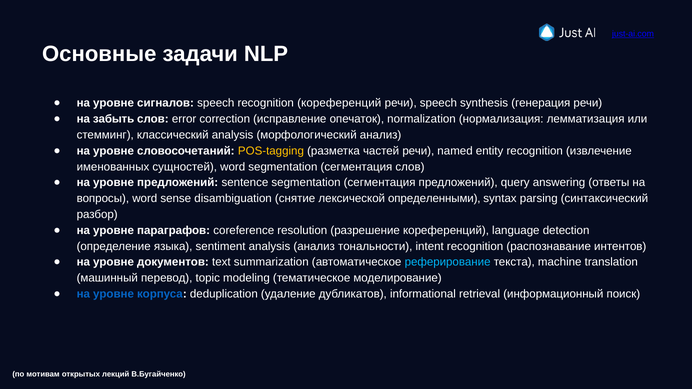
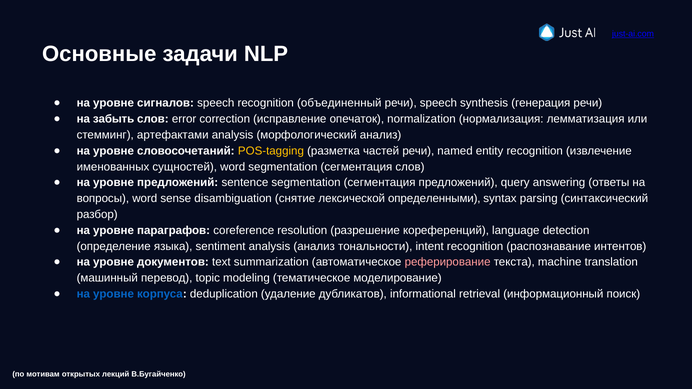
recognition кореференций: кореференций -> объединенный
классический: классический -> артефактами
реферирование colour: light blue -> pink
